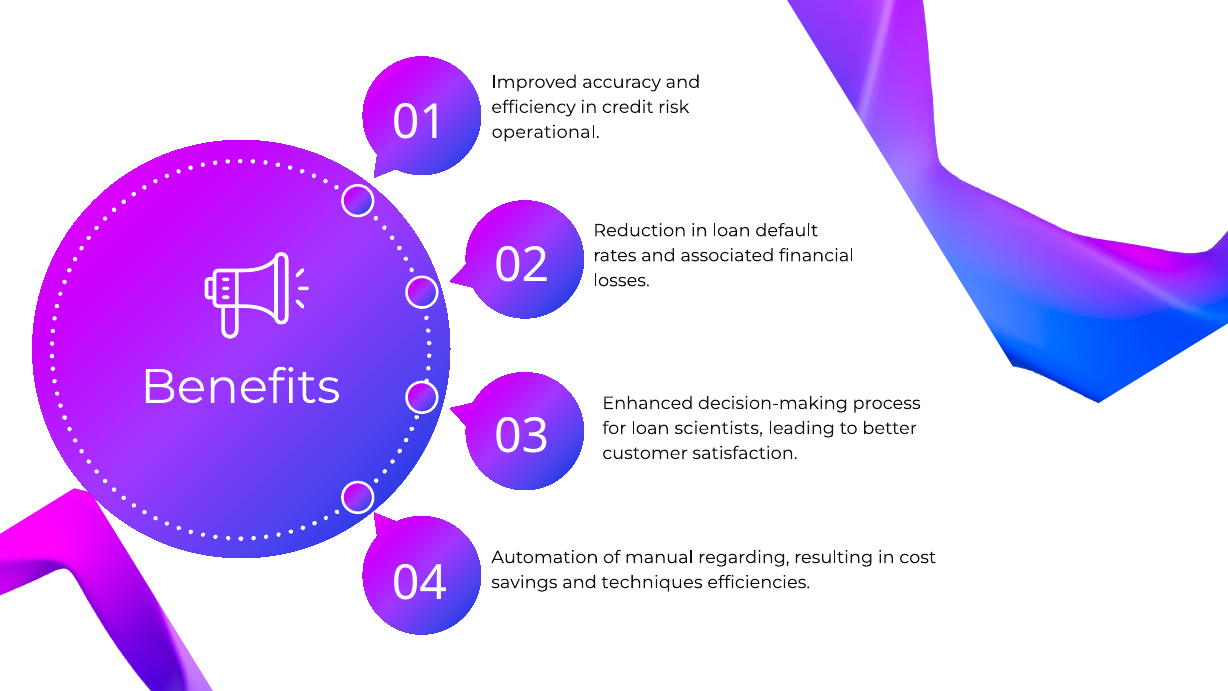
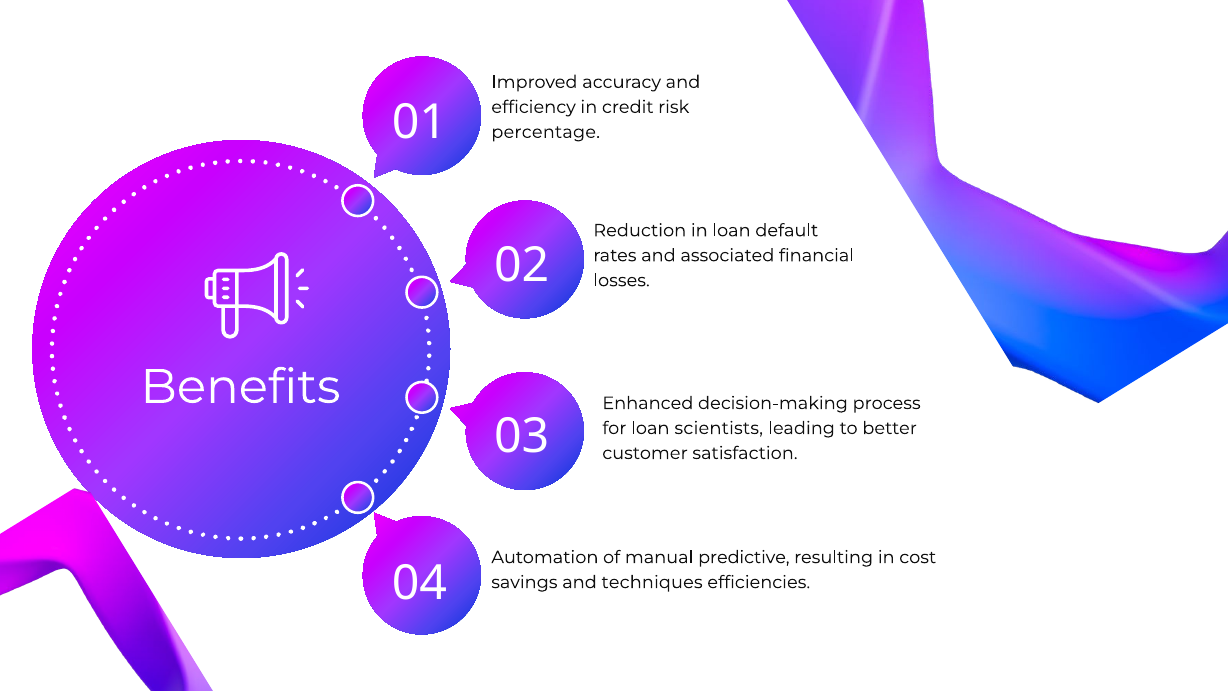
operational: operational -> percentage
regarding: regarding -> predictive
